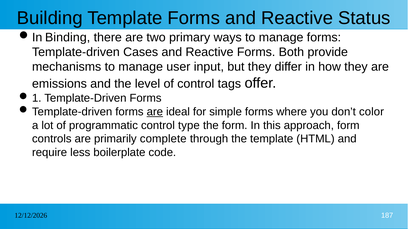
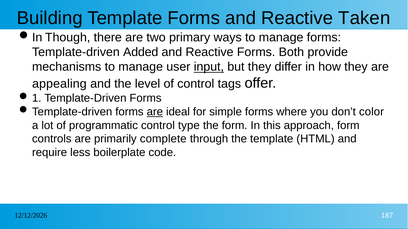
Status: Status -> Taken
Binding: Binding -> Though
Cases: Cases -> Added
input underline: none -> present
emissions: emissions -> appealing
